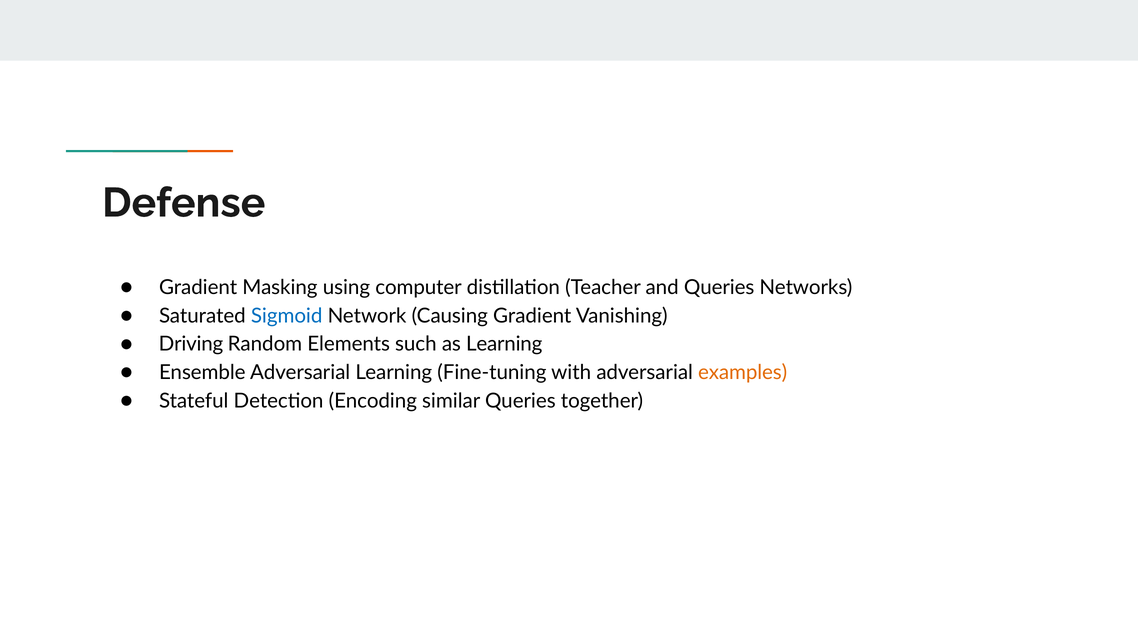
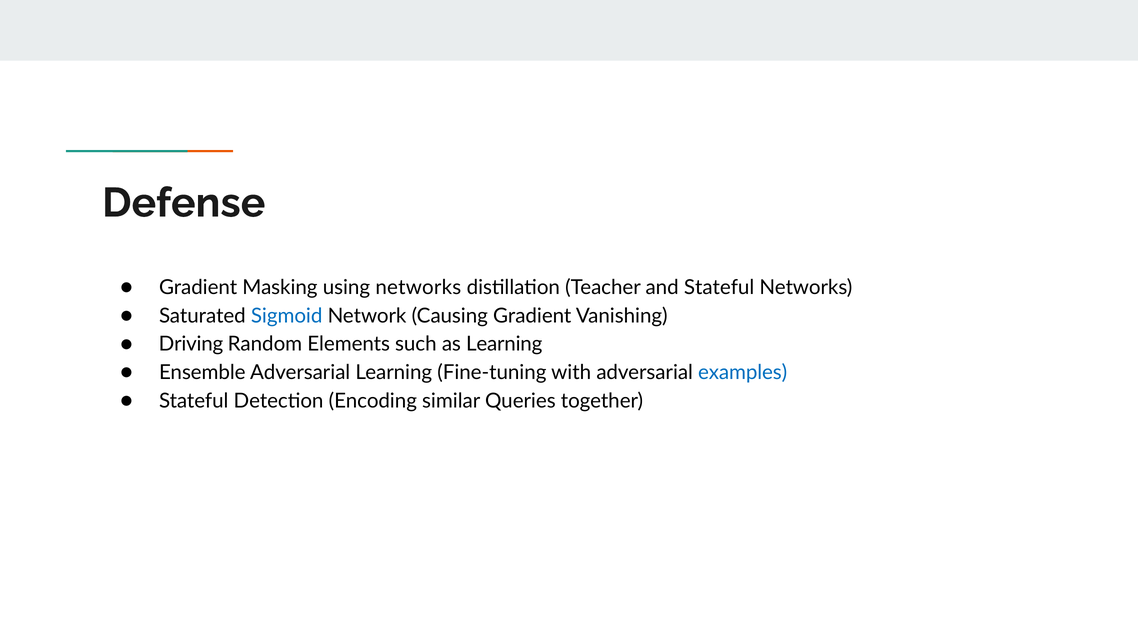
using computer: computer -> networks
and Queries: Queries -> Stateful
examples colour: orange -> blue
